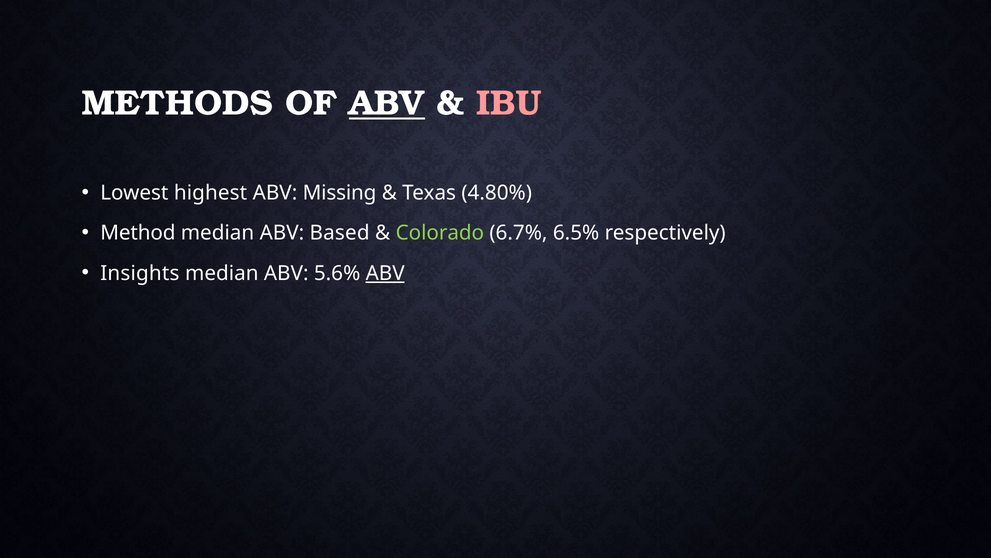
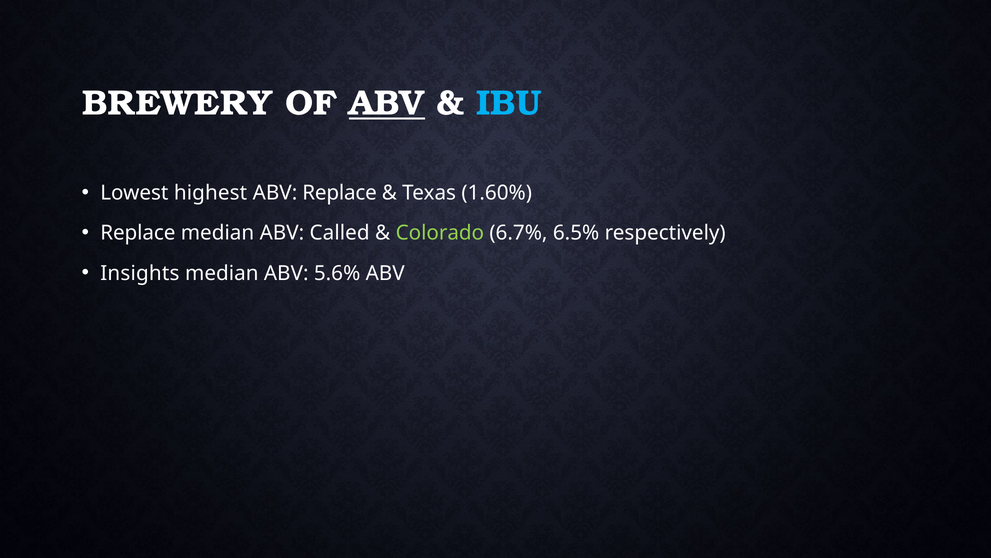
METHODS: METHODS -> BREWERY
IBU colour: pink -> light blue
ABV Missing: Missing -> Replace
4.80%: 4.80% -> 1.60%
Method at (138, 233): Method -> Replace
Based: Based -> Called
ABV at (385, 273) underline: present -> none
